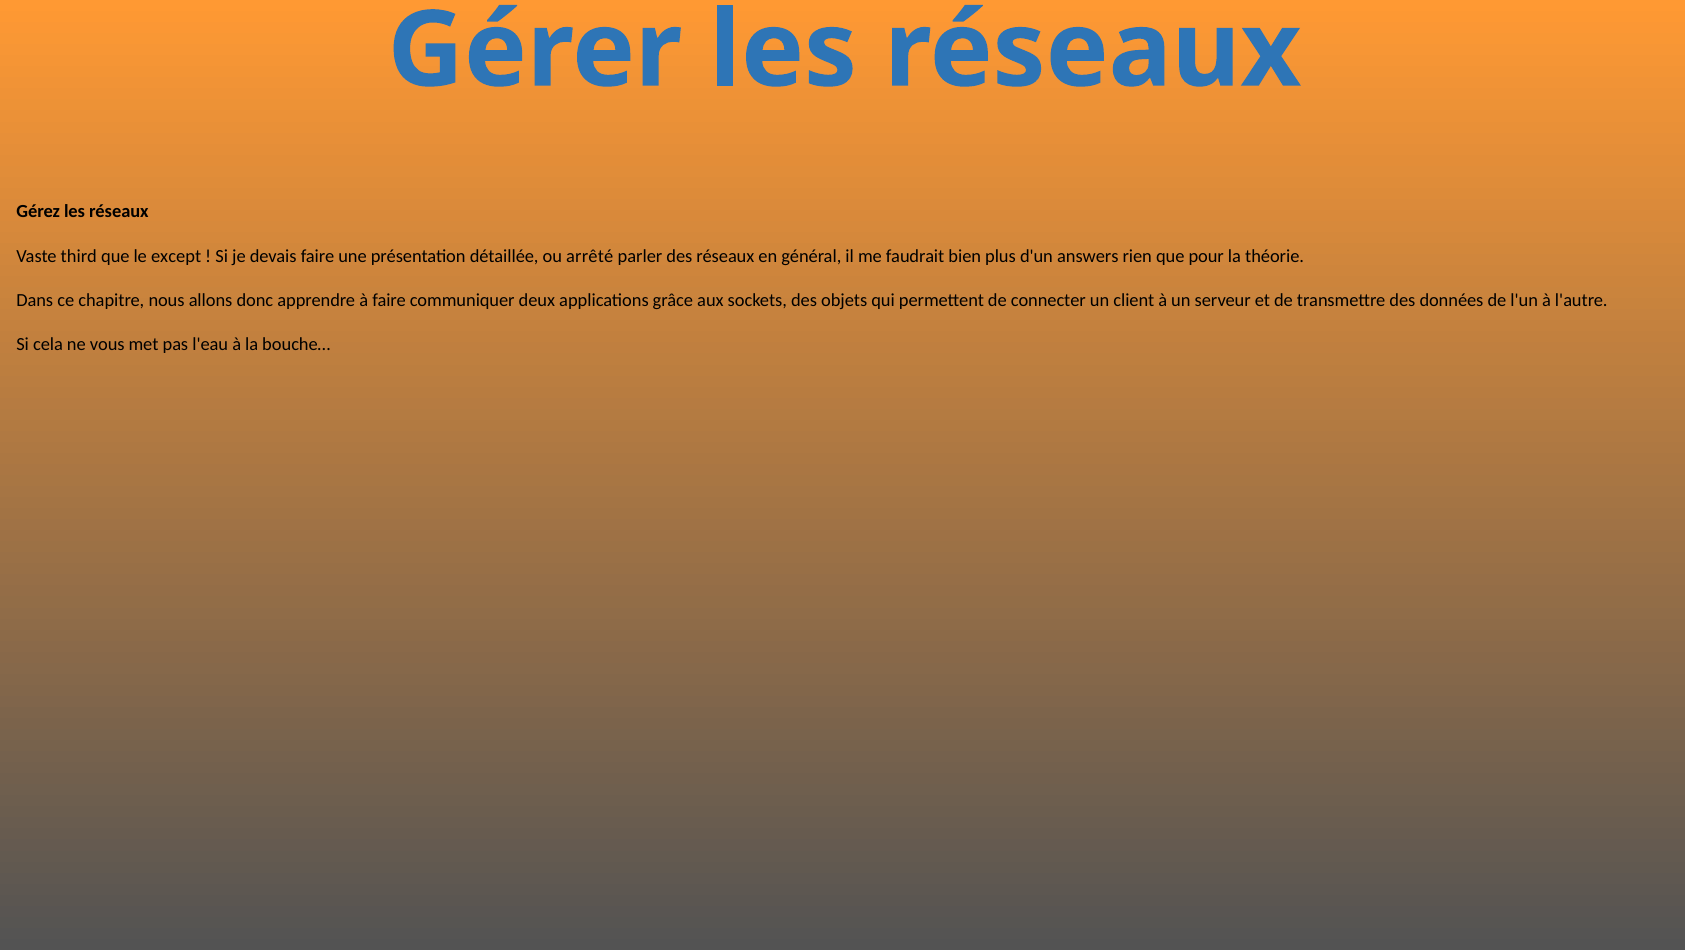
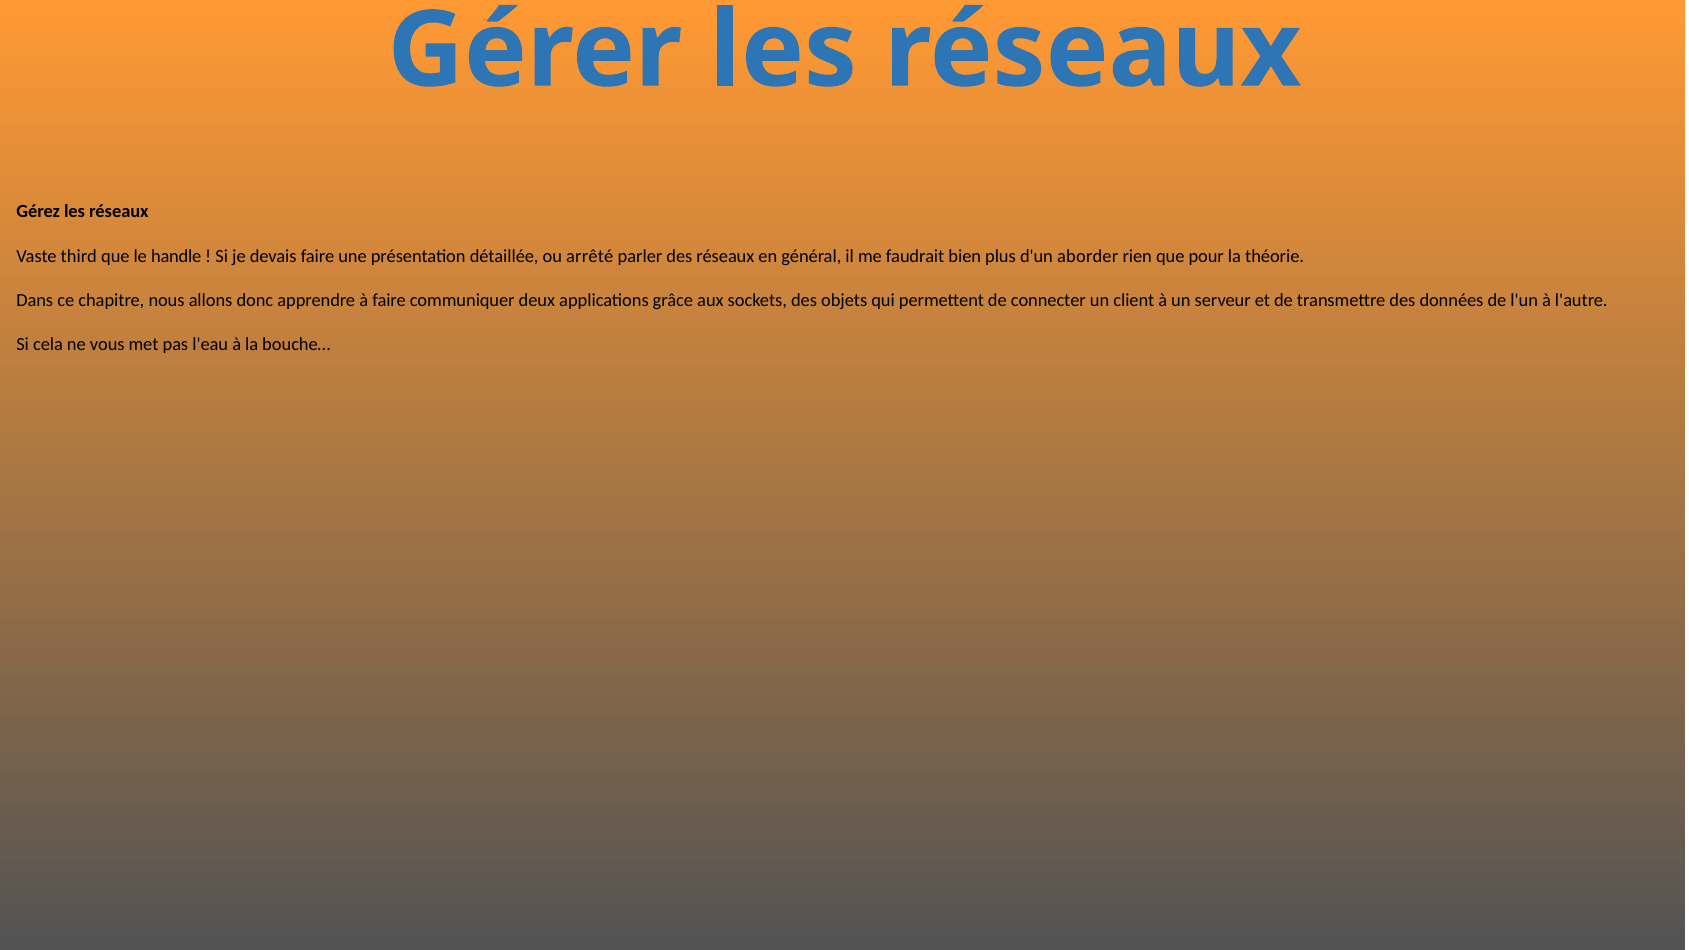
except: except -> handle
answers: answers -> aborder
